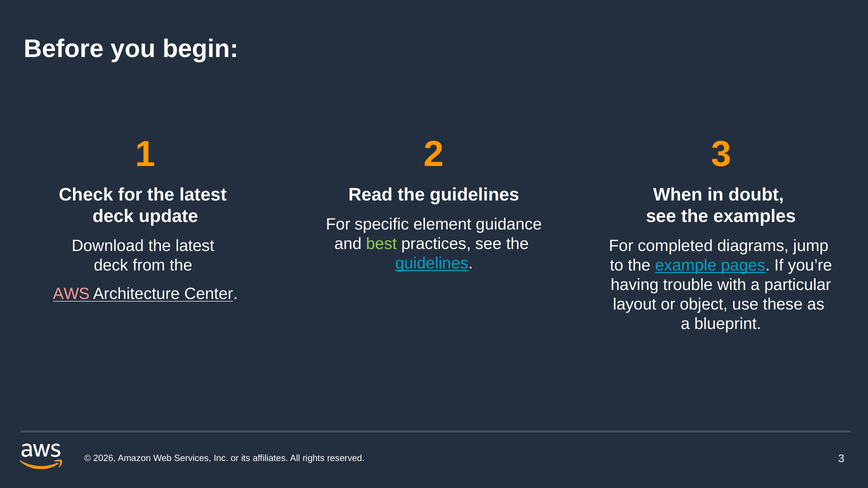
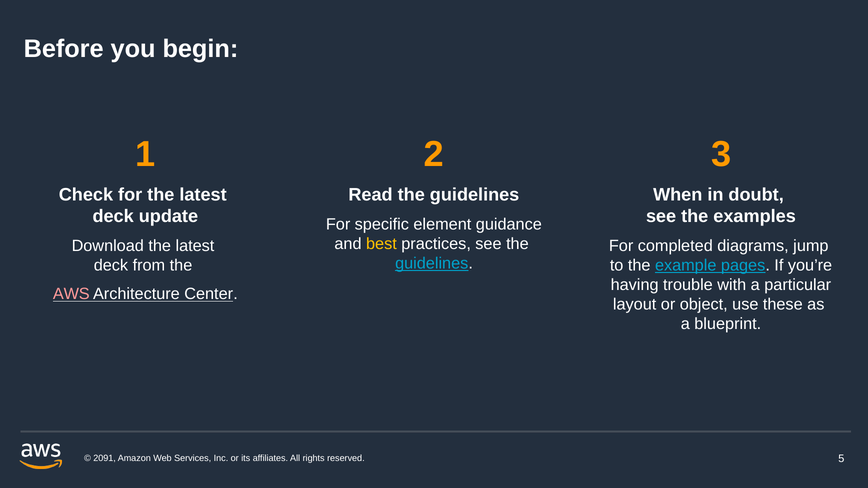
best colour: light green -> yellow
2026: 2026 -> 2091
reserved 3: 3 -> 5
